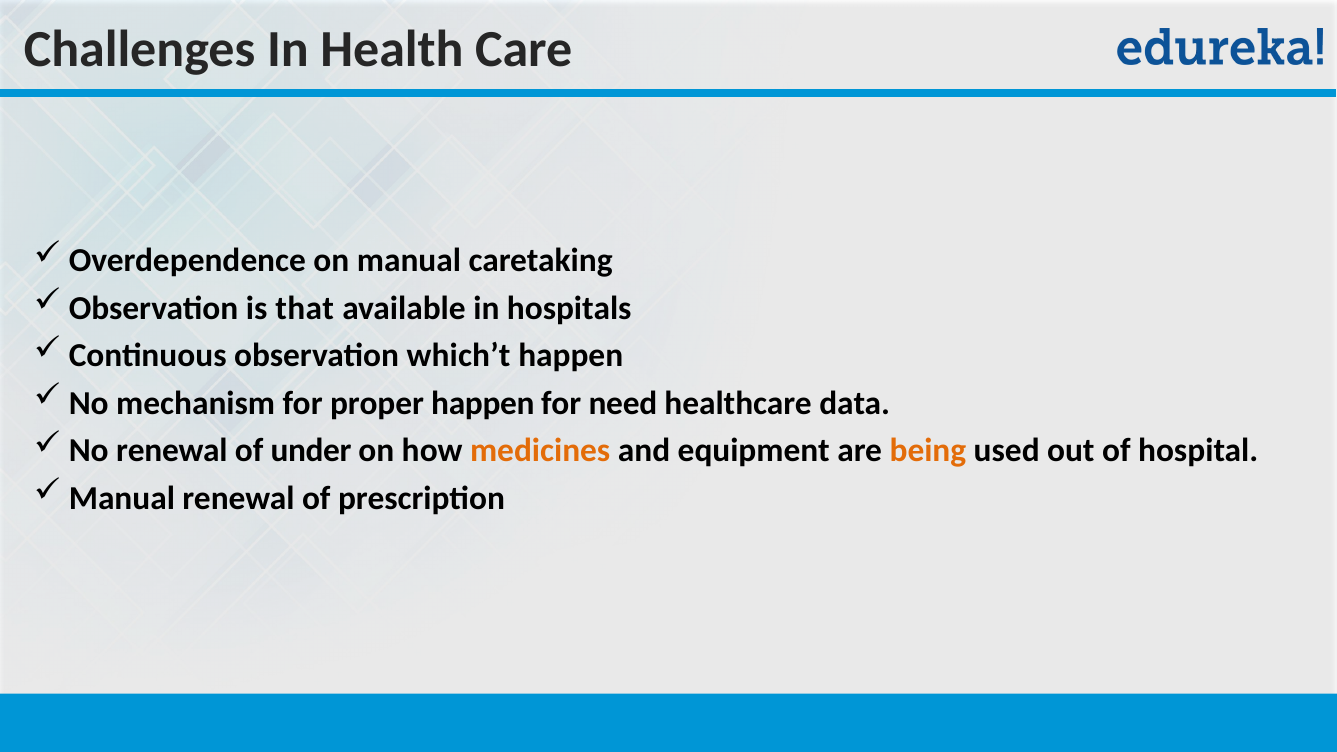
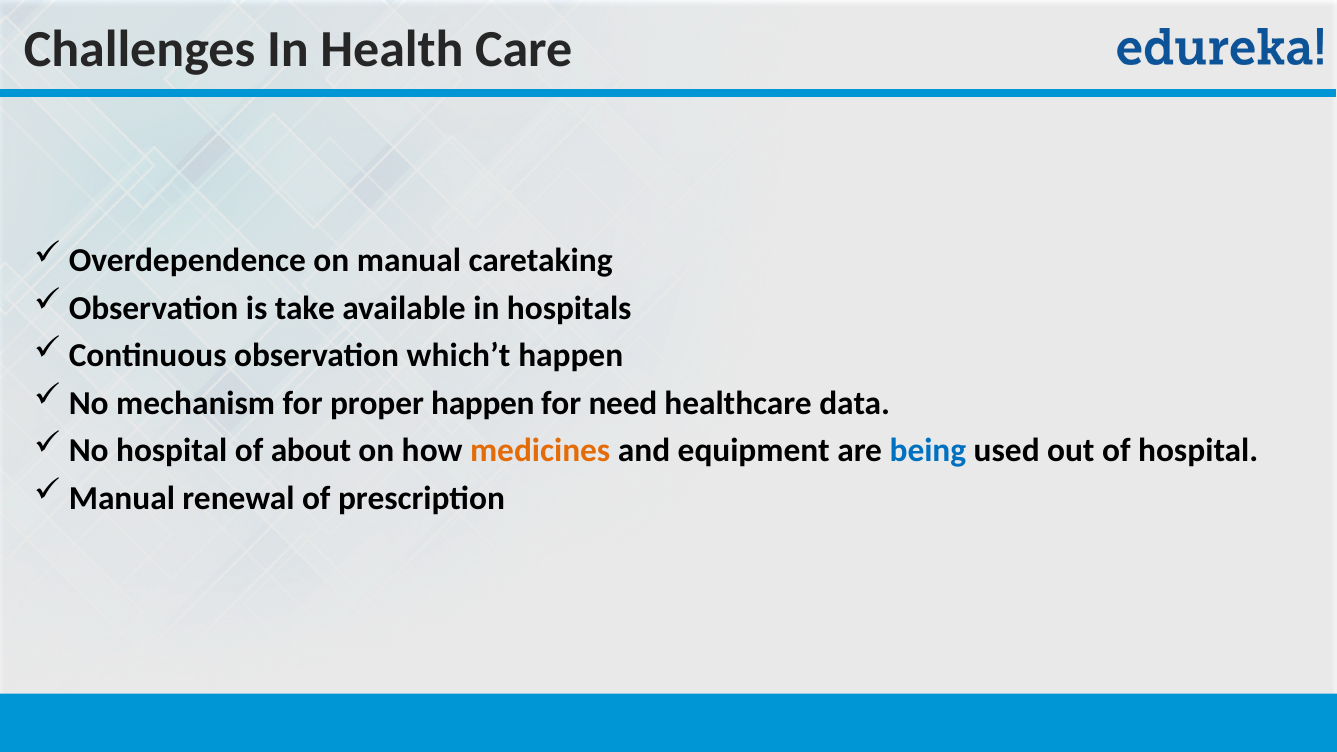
that: that -> take
No renewal: renewal -> hospital
under: under -> about
being colour: orange -> blue
